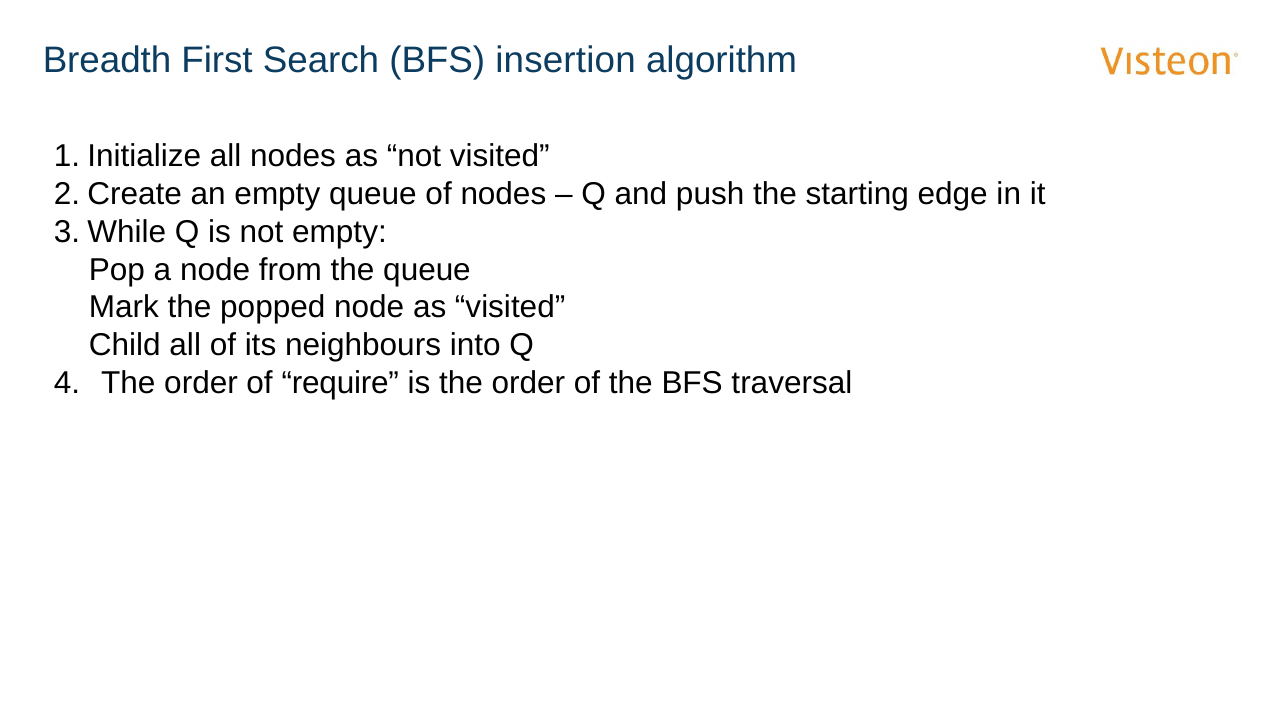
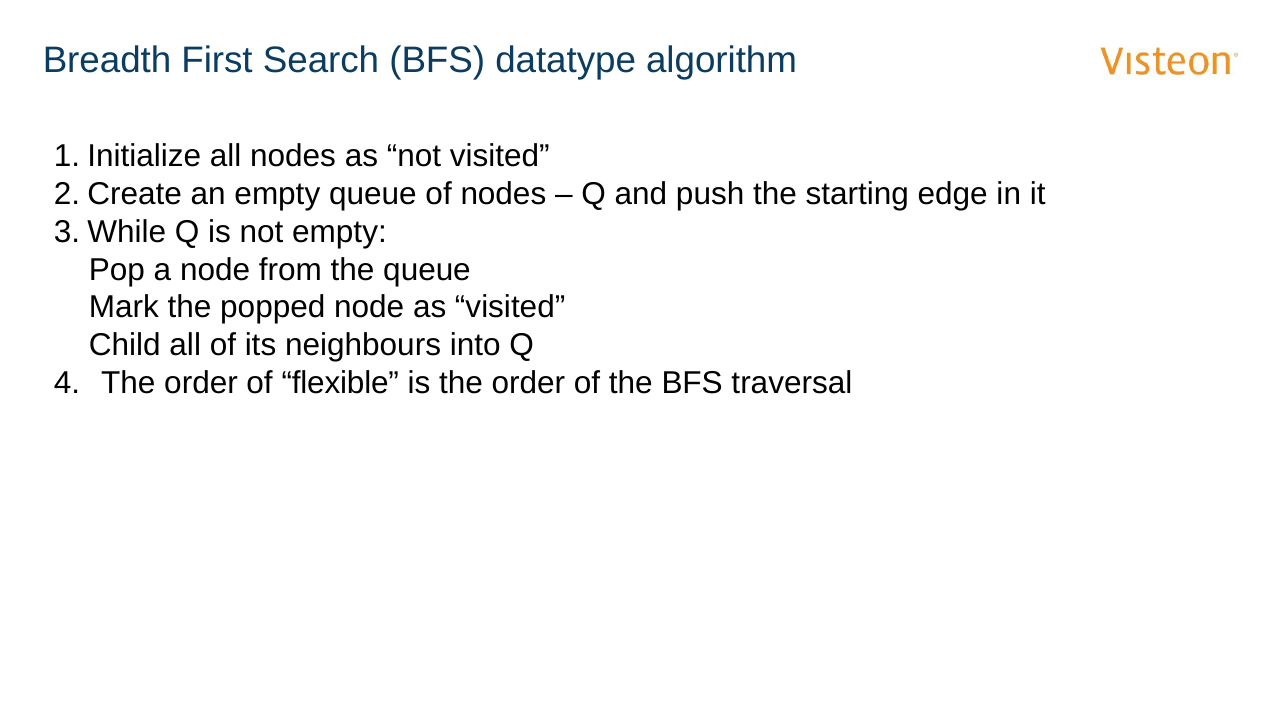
insertion: insertion -> datatype
require: require -> flexible
